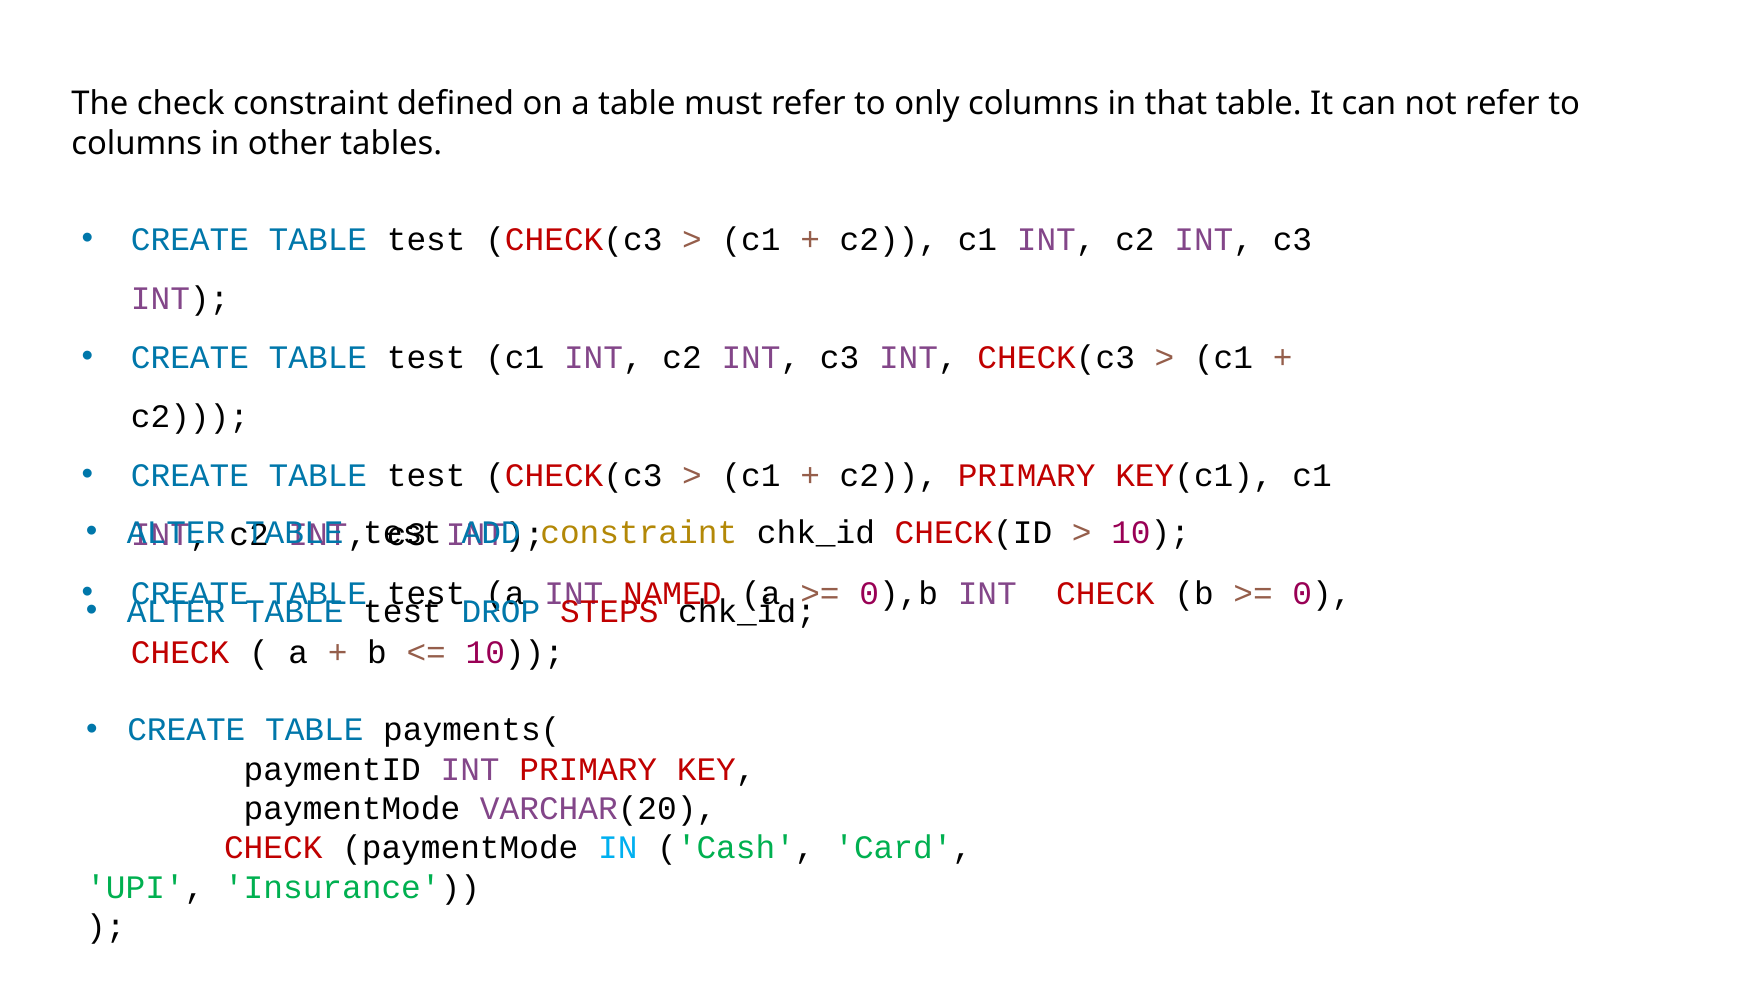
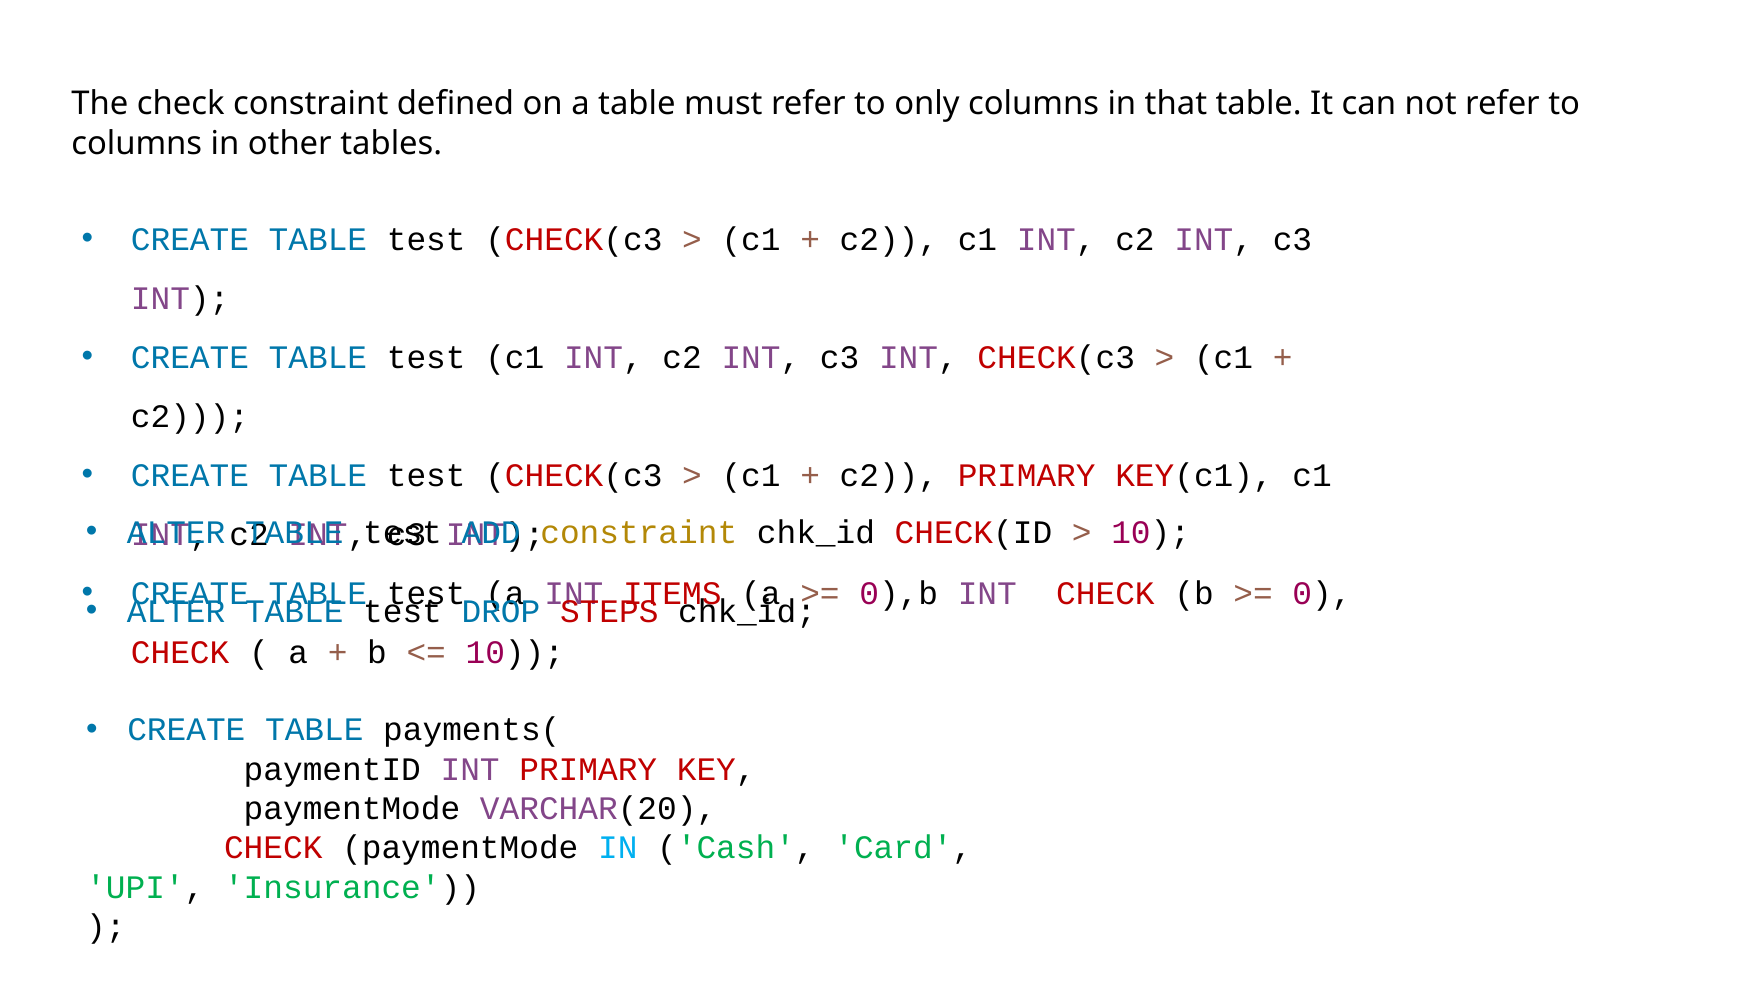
NAMED: NAMED -> ITEMS
